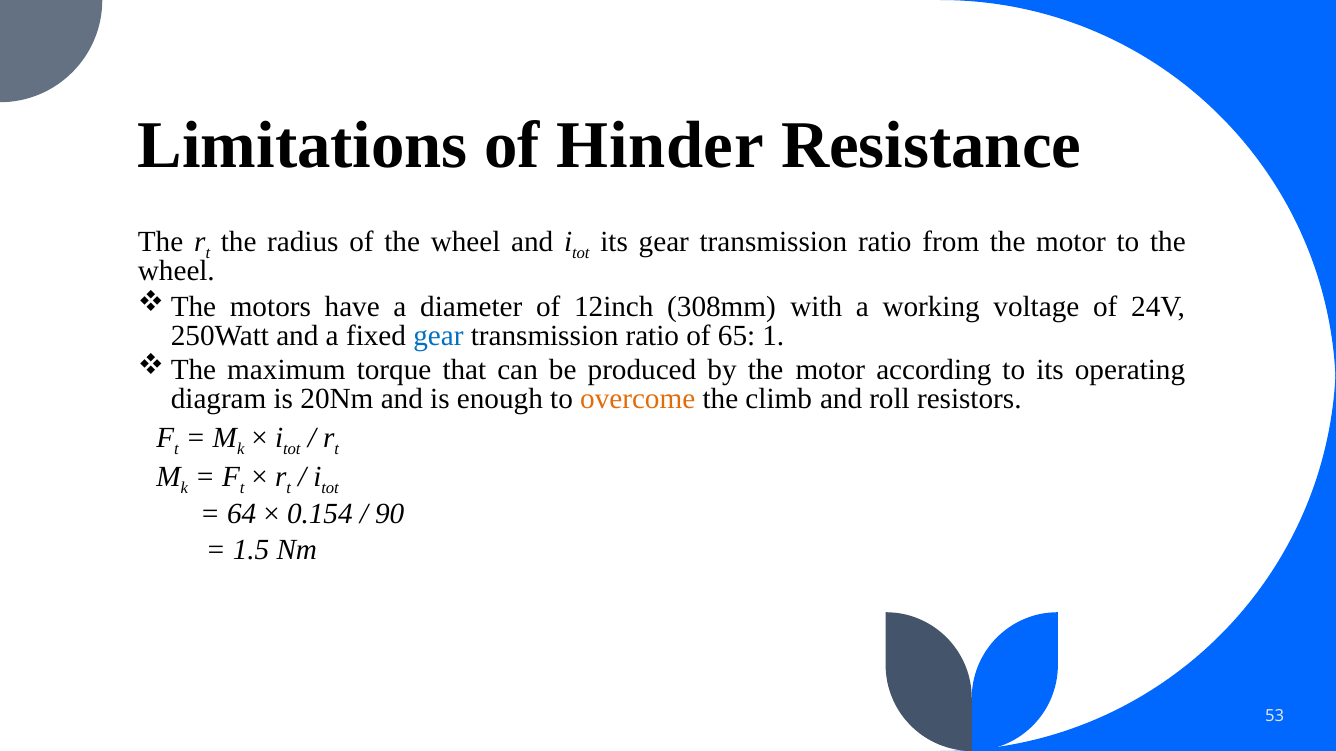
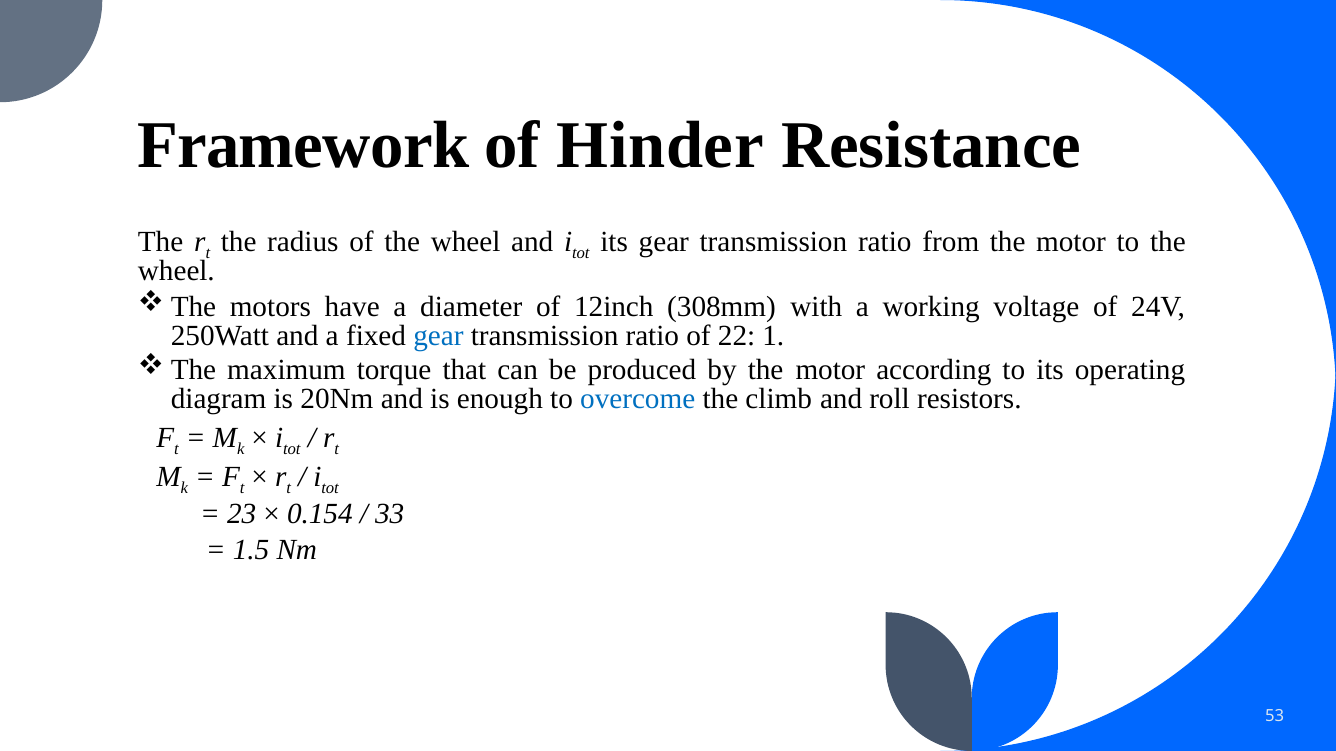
Limitations: Limitations -> Framework
65: 65 -> 22
overcome colour: orange -> blue
64: 64 -> 23
90: 90 -> 33
